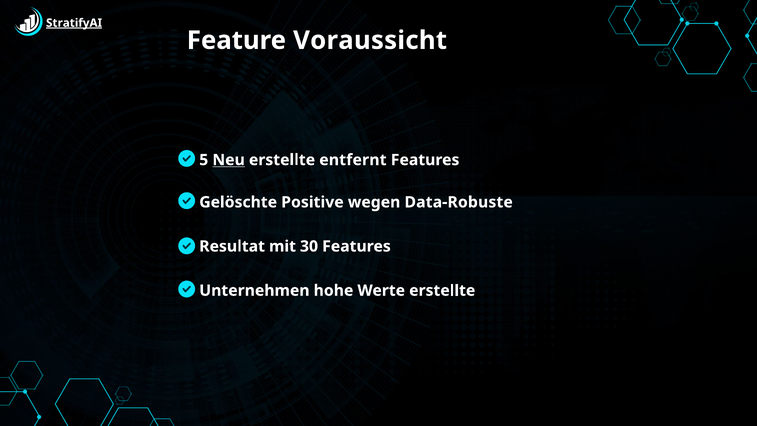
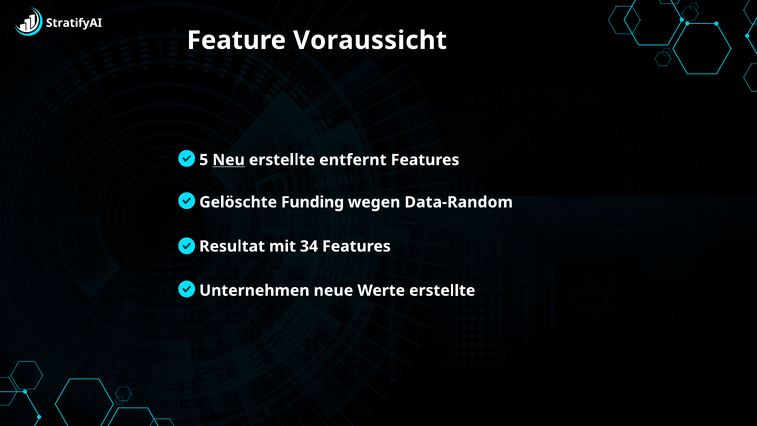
StratifyAI underline: present -> none
Positive: Positive -> Funding
Data-Robuste: Data-Robuste -> Data-Random
30: 30 -> 34
hohe: hohe -> neue
